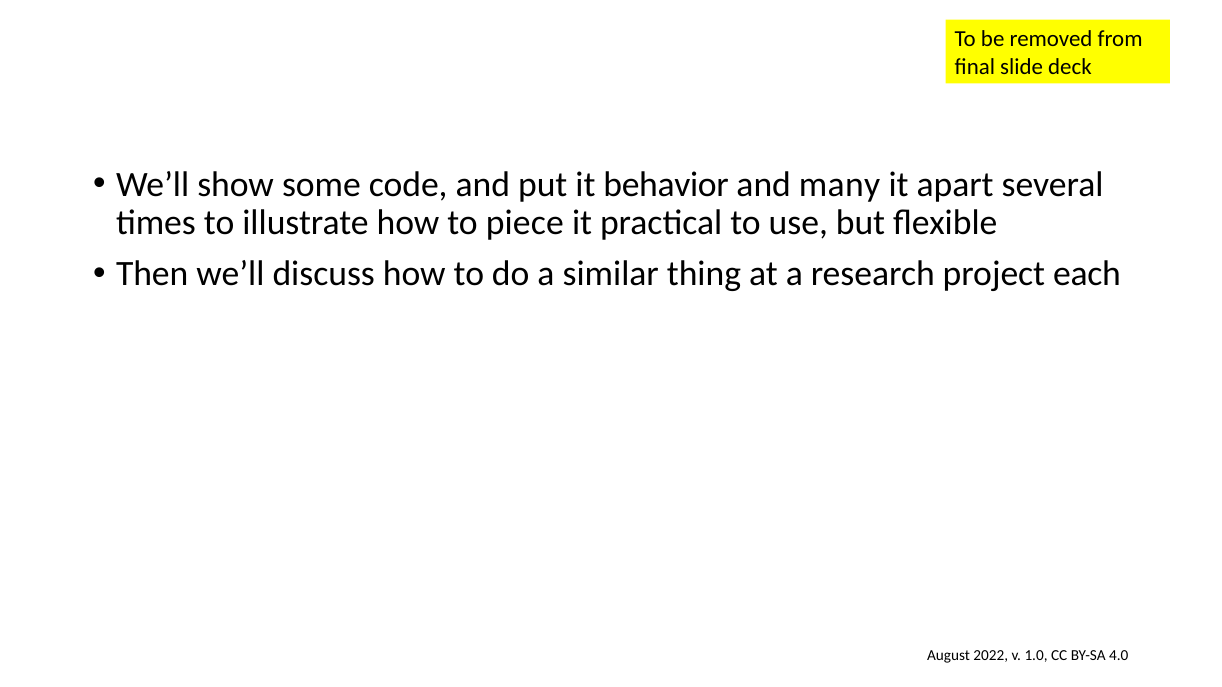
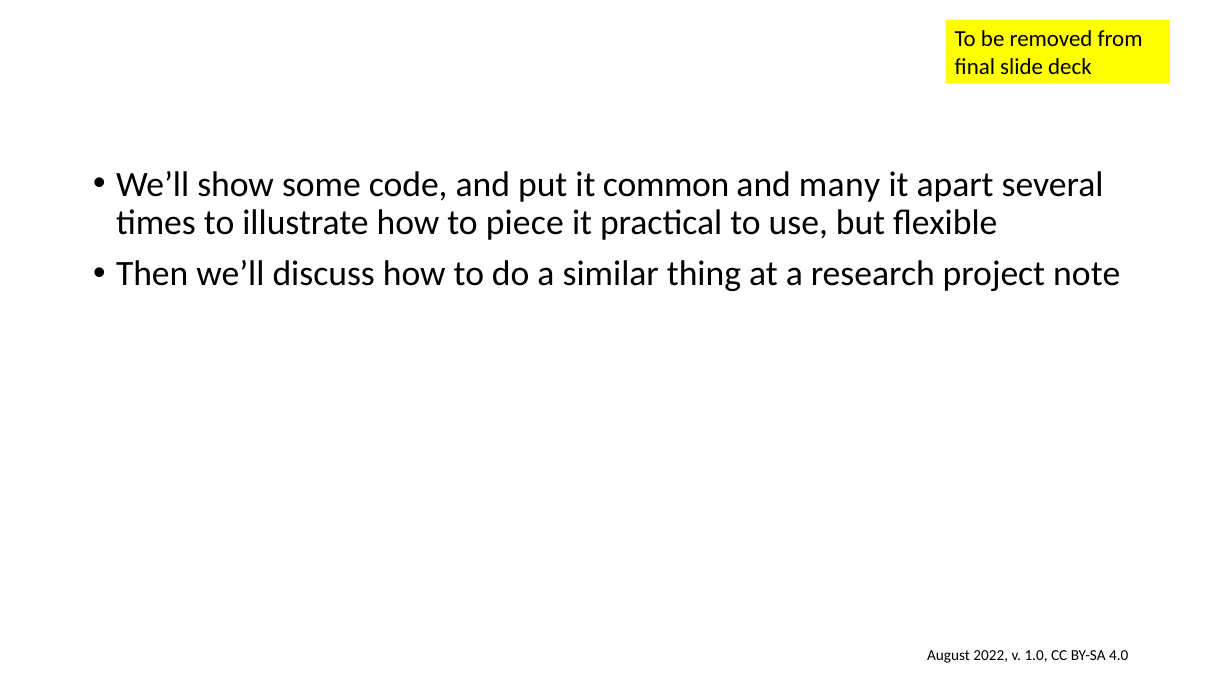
behavior: behavior -> common
each: each -> note
